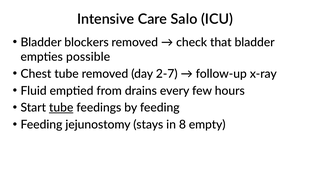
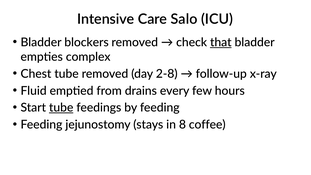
that underline: none -> present
possible: possible -> complex
2-7: 2-7 -> 2-8
empty: empty -> coffee
